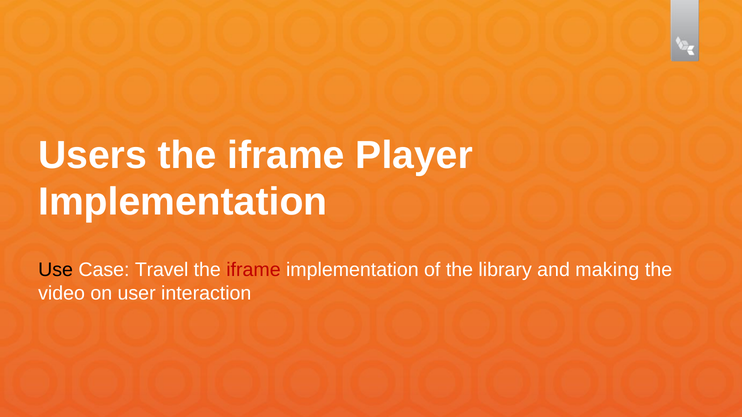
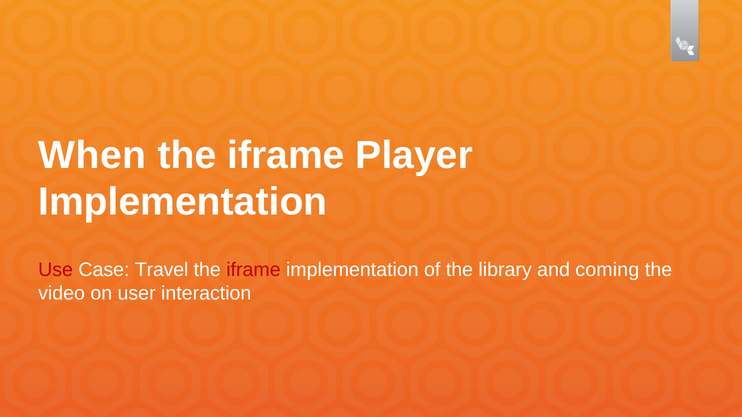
Users: Users -> When
Use colour: black -> red
making: making -> coming
